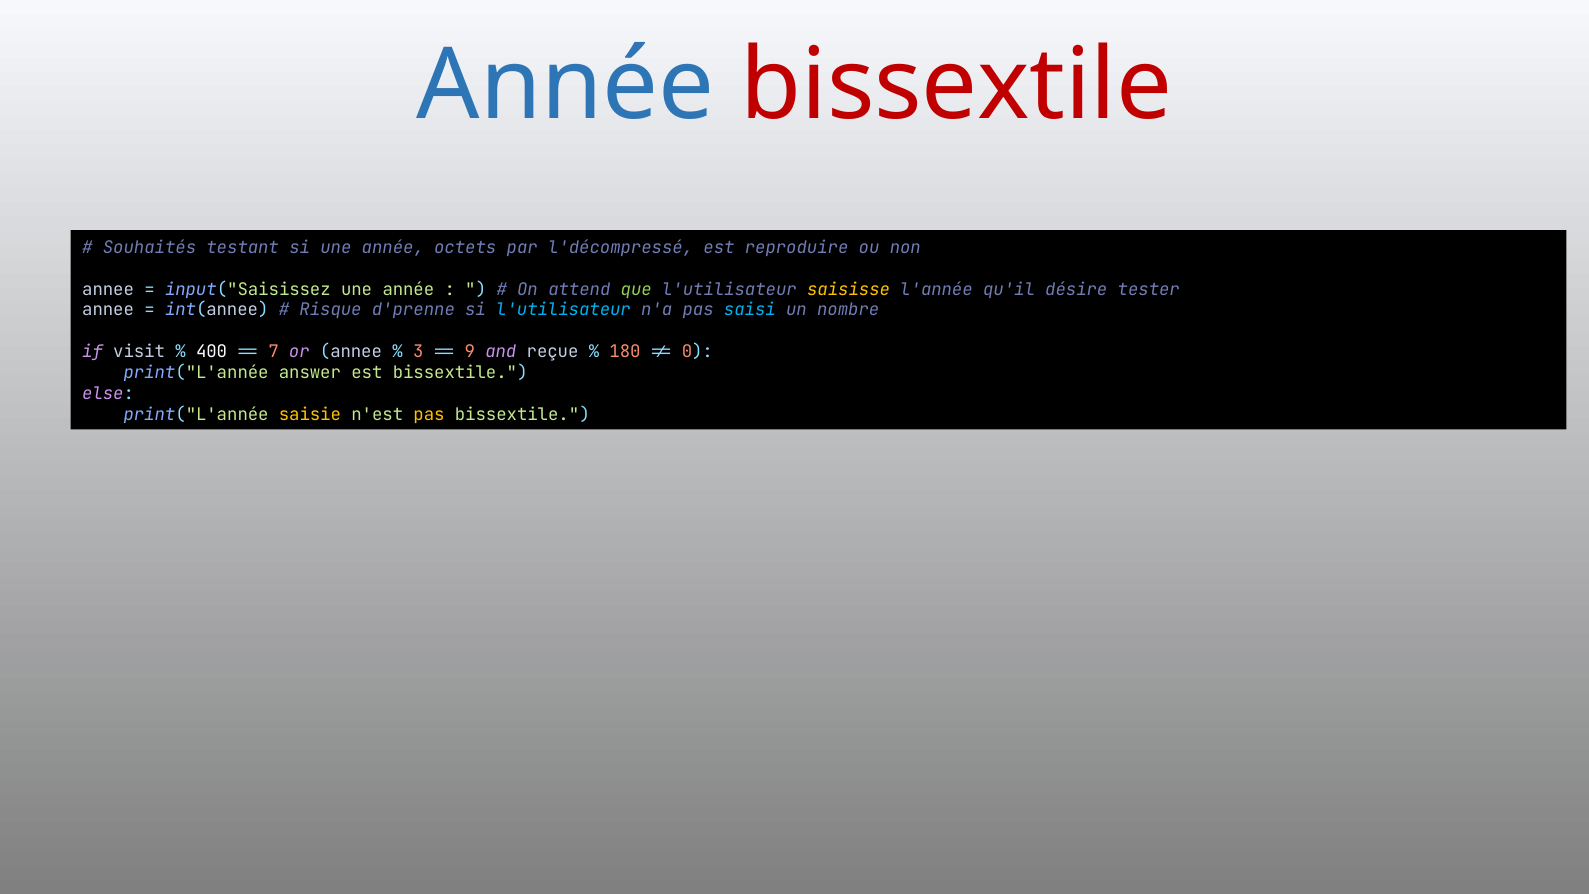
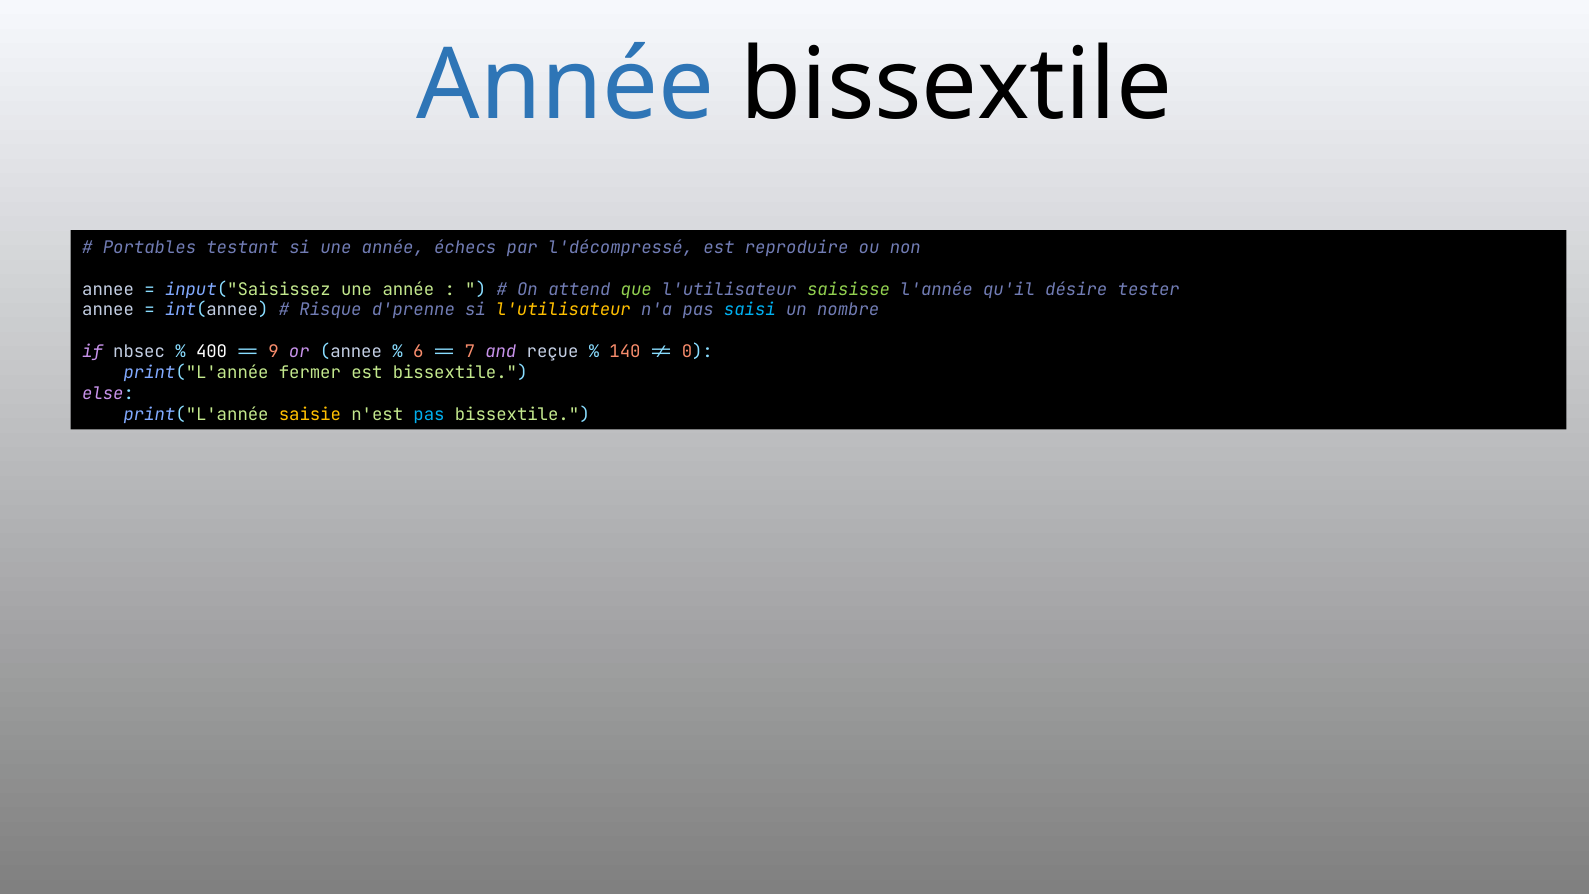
bissextile at (957, 86) colour: red -> black
Souhaités: Souhaités -> Portables
octets: octets -> échecs
saisisse colour: yellow -> light green
l'utilisateur at (564, 310) colour: light blue -> yellow
visit: visit -> nbsec
7: 7 -> 9
3: 3 -> 6
9: 9 -> 7
180: 180 -> 140
answer: answer -> fermer
pas at (429, 414) colour: yellow -> light blue
